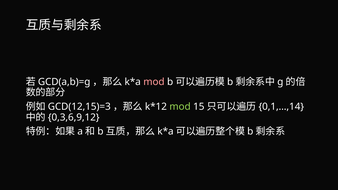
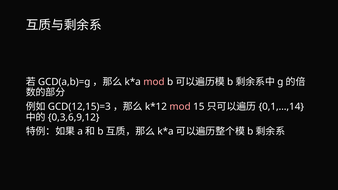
mod at (180, 107) colour: light green -> pink
